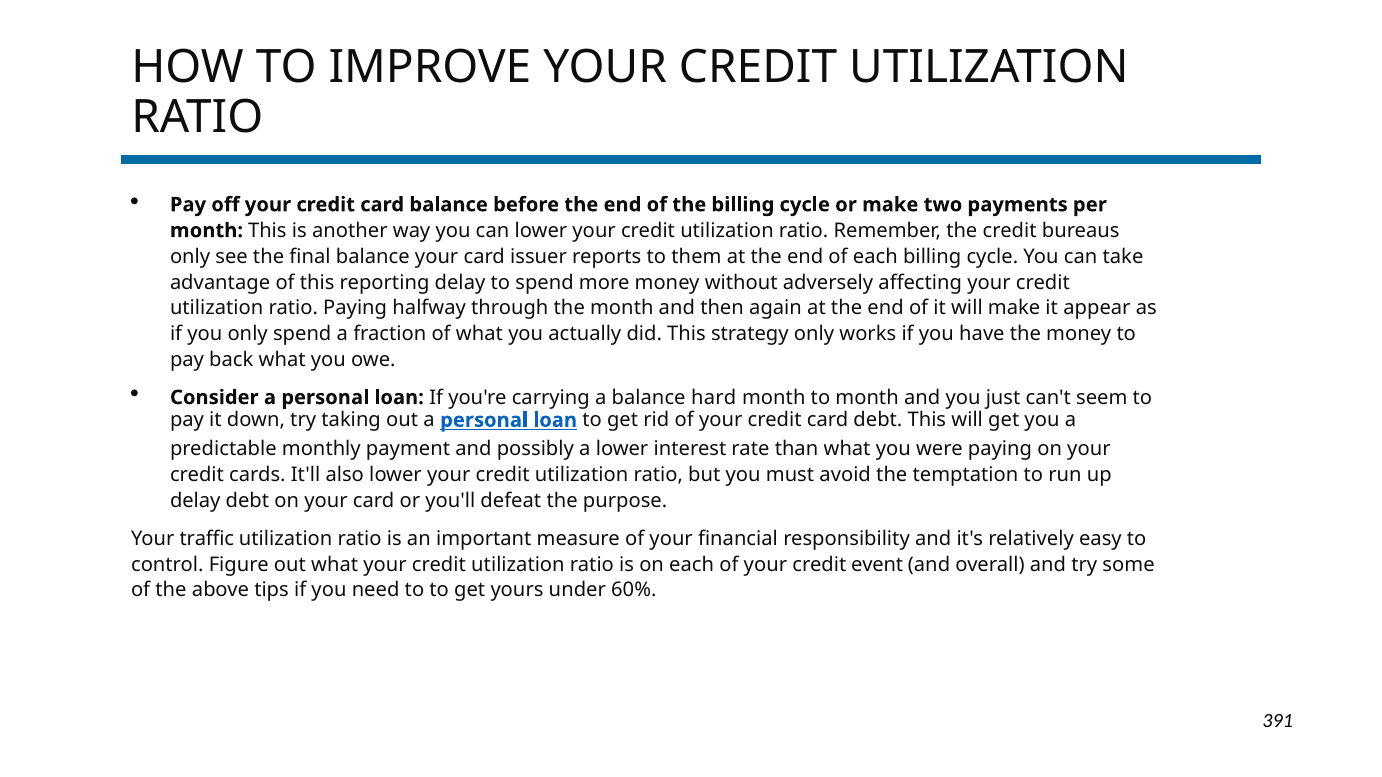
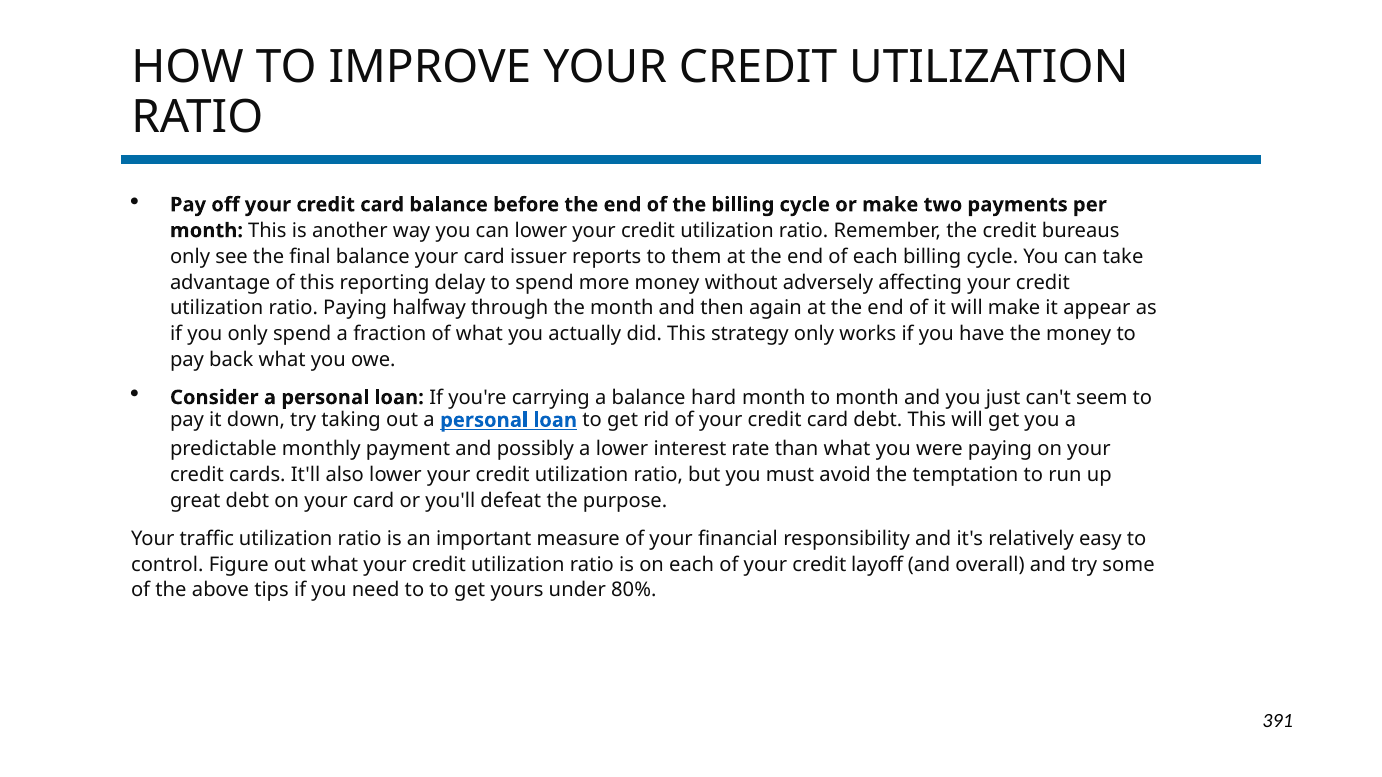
delay at (195, 501): delay -> great
event: event -> layoff
60%: 60% -> 80%
